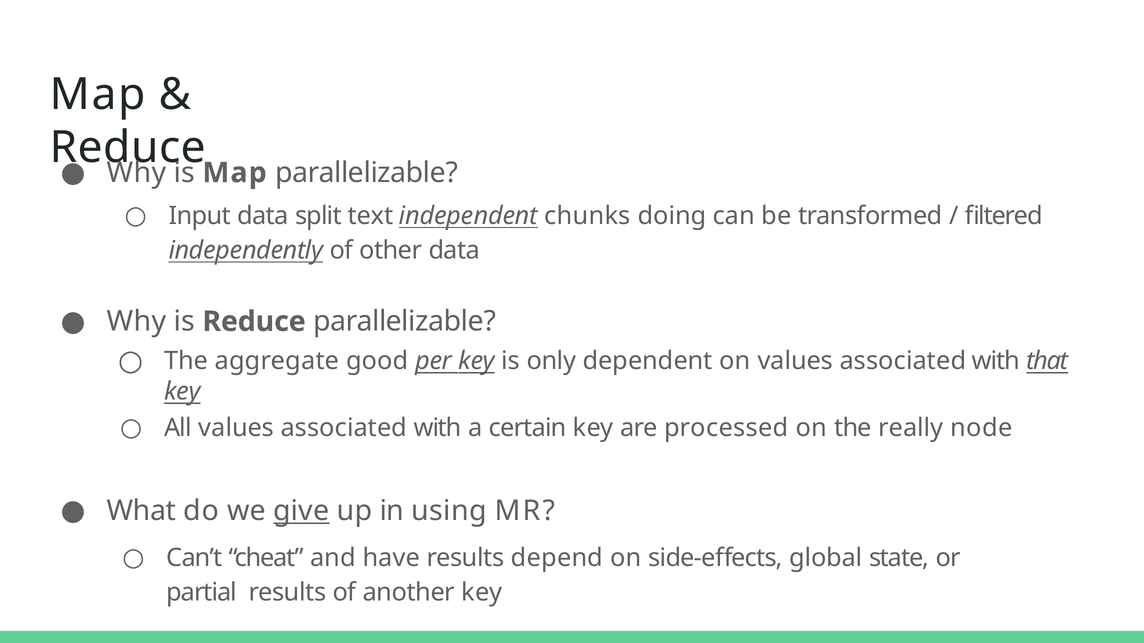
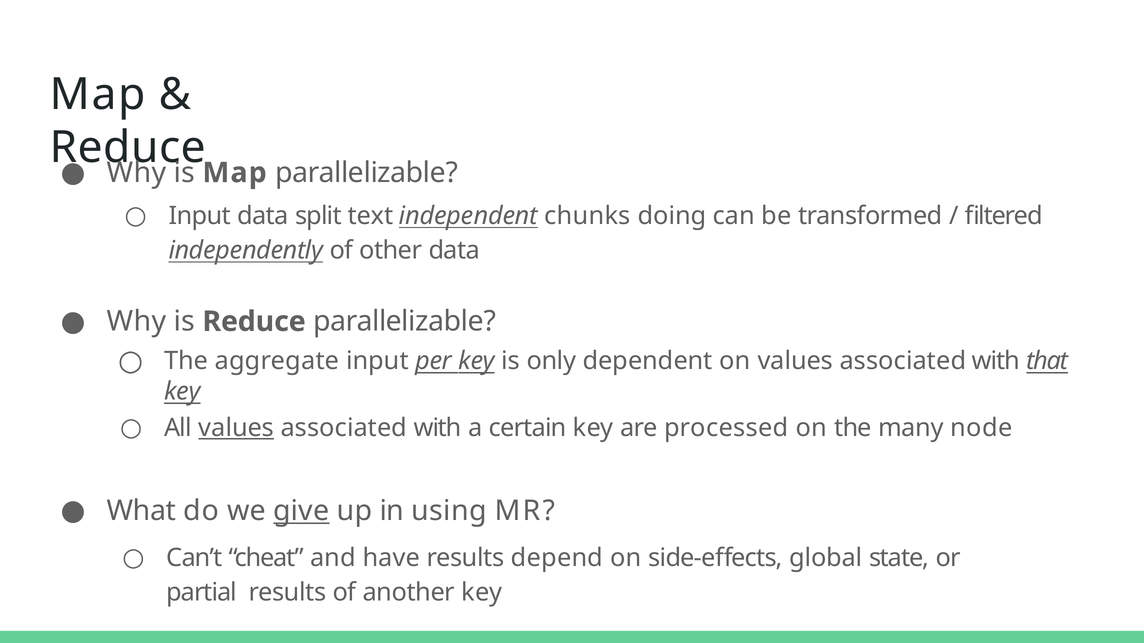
aggregate good: good -> input
values at (236, 428) underline: none -> present
really: really -> many
